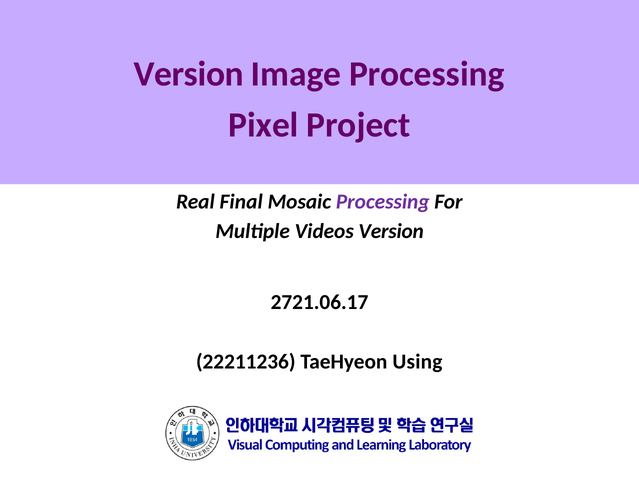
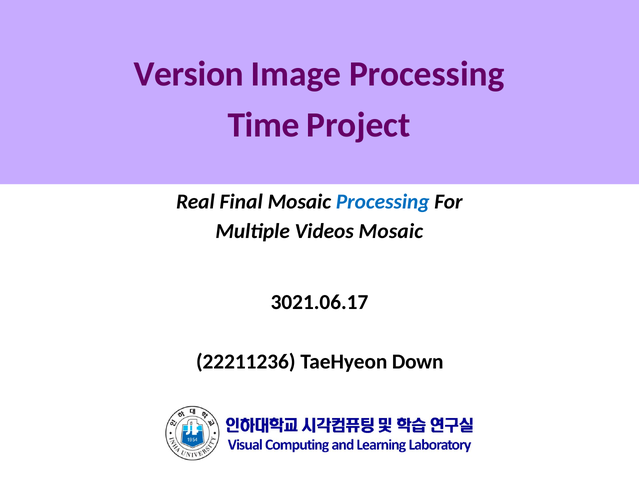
Pixel: Pixel -> Time
Processing at (383, 202) colour: purple -> blue
Videos Version: Version -> Mosaic
2721.06.17: 2721.06.17 -> 3021.06.17
Using: Using -> Down
